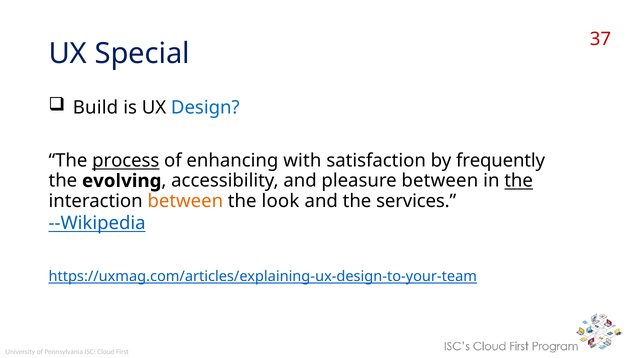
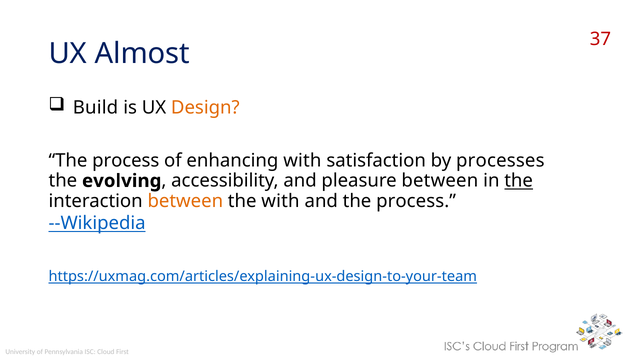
Special: Special -> Almost
Design colour: blue -> orange
process at (126, 161) underline: present -> none
frequently: frequently -> processes
the look: look -> with
and the services: services -> process
